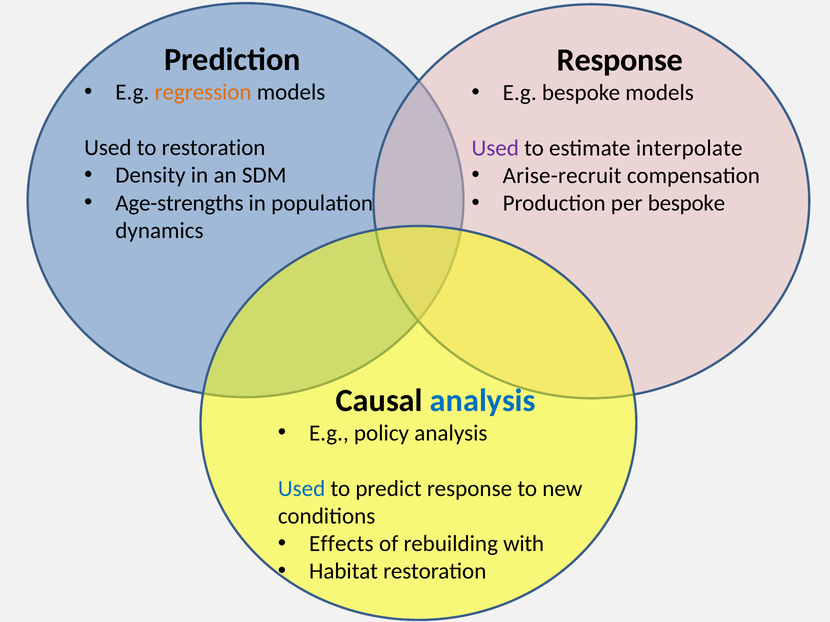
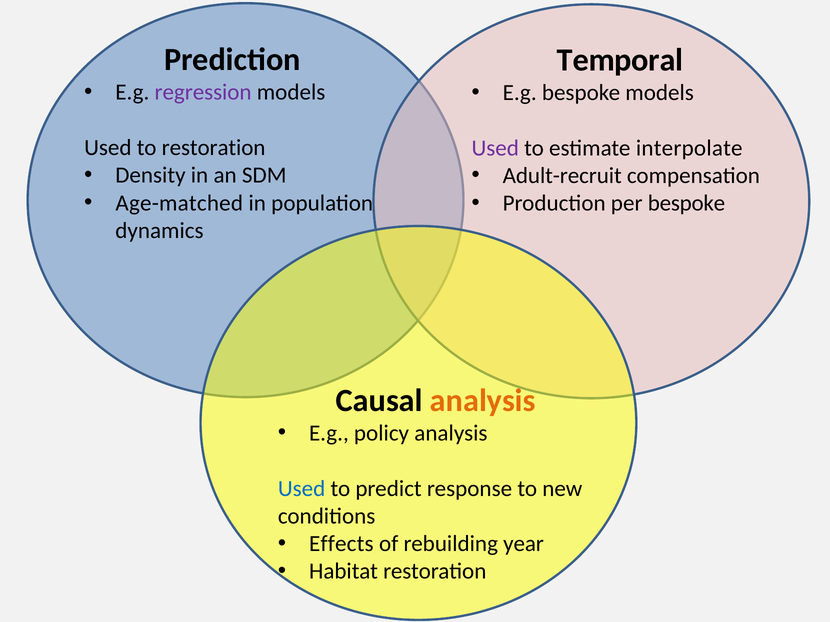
Response at (620, 60): Response -> Temporal
regression colour: orange -> purple
Arise-recruit: Arise-recruit -> Adult-recruit
Age-strengths: Age-strengths -> Age-matched
analysis at (483, 401) colour: blue -> orange
with: with -> year
